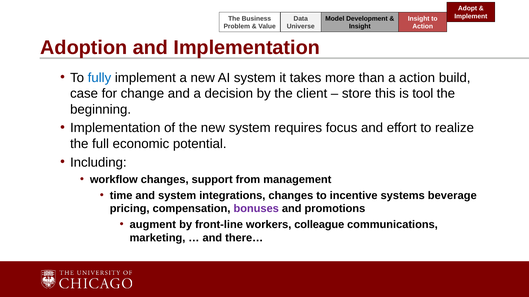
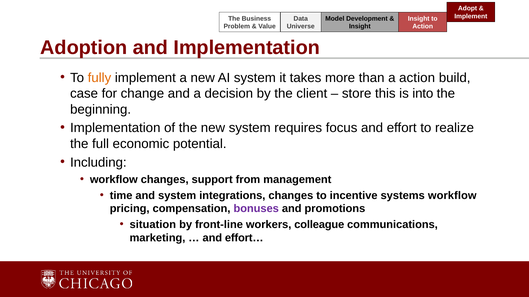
fully colour: blue -> orange
tool: tool -> into
systems beverage: beverage -> workflow
augment: augment -> situation
there…: there… -> effort…
